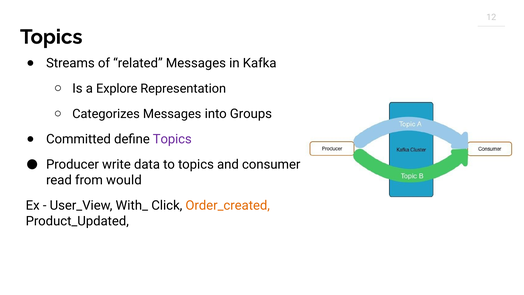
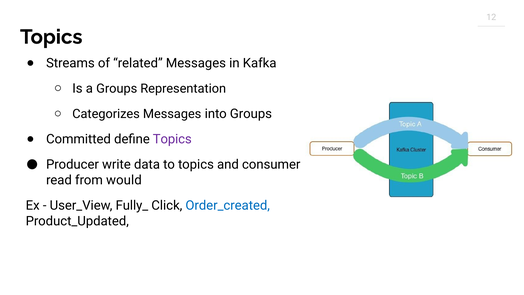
a Explore: Explore -> Groups
With_: With_ -> Fully_
Order_created colour: orange -> blue
